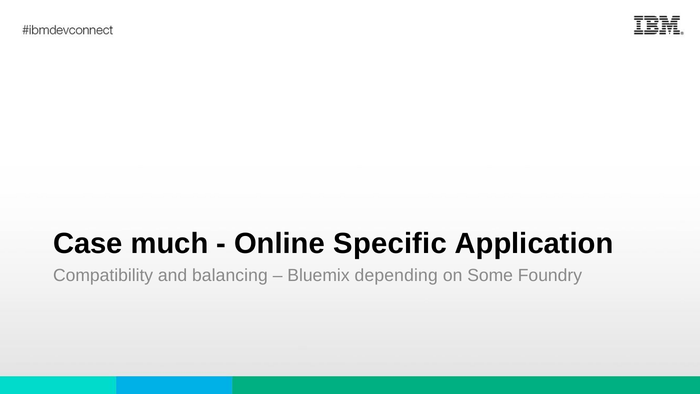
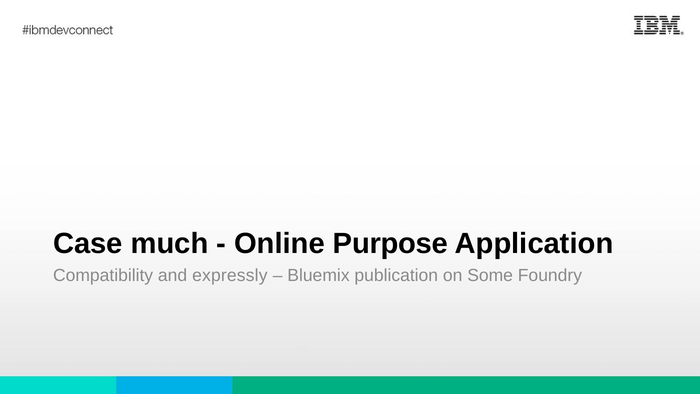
Specific: Specific -> Purpose
balancing: balancing -> expressly
depending: depending -> publication
